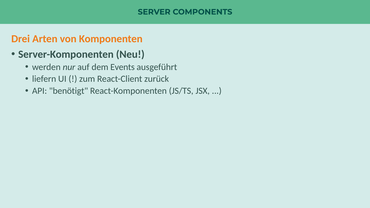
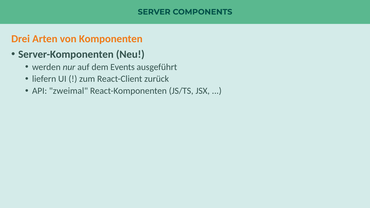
benötigt: benötigt -> zweimal
